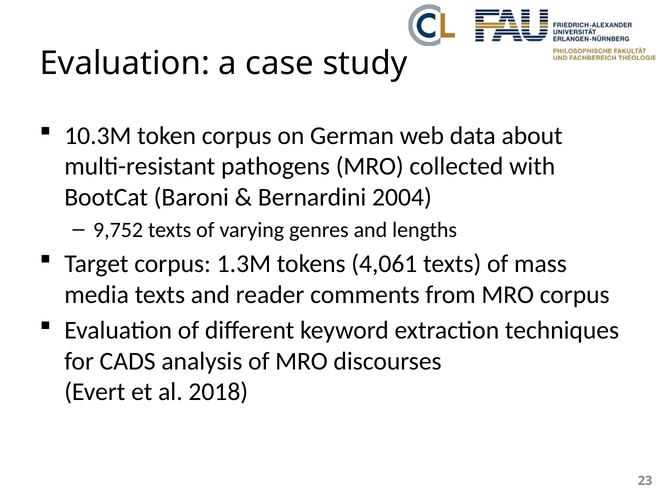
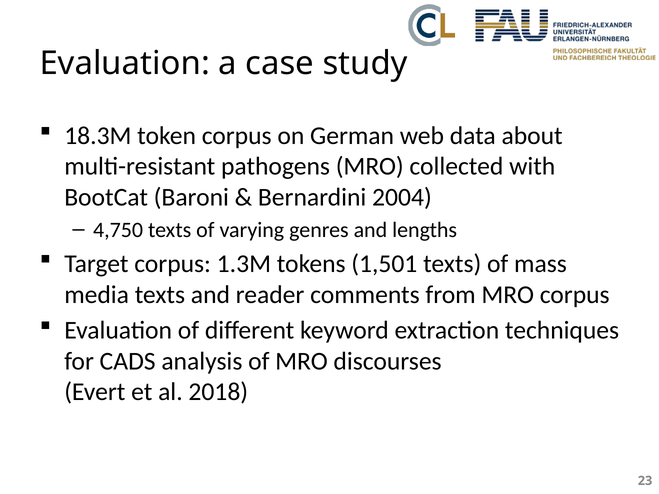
10.3M: 10.3M -> 18.3M
9,752: 9,752 -> 4,750
4,061: 4,061 -> 1,501
